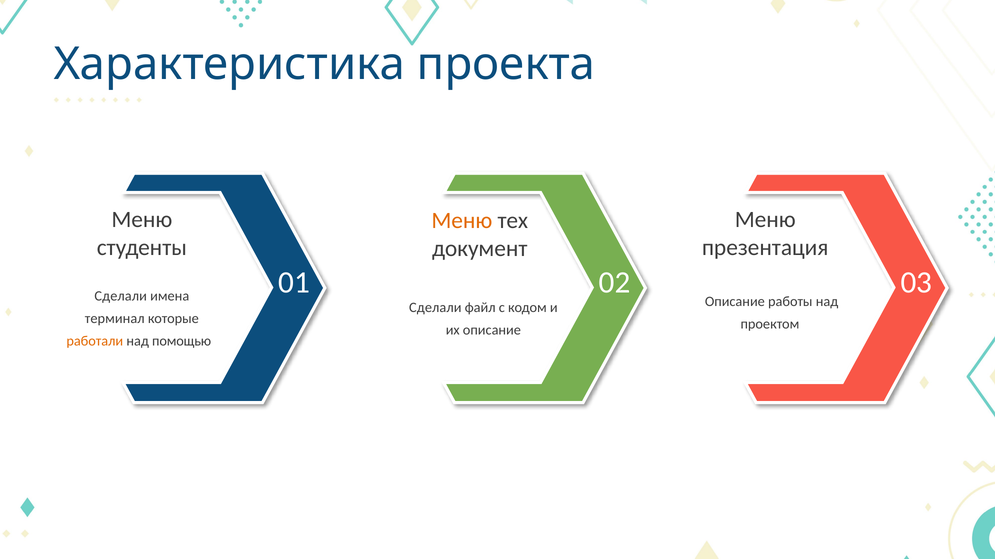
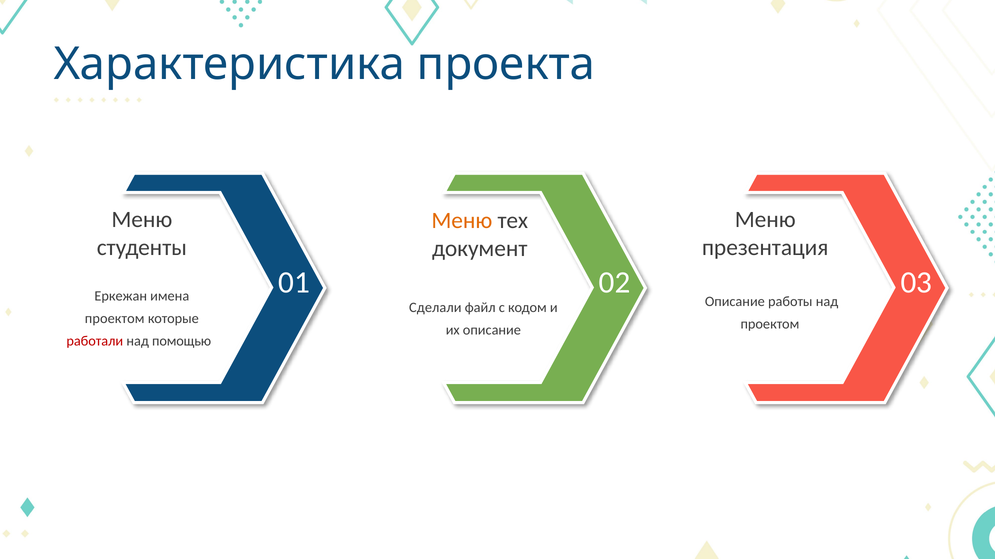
Сделали at (121, 297): Сделали -> Еркежан
терминал at (115, 319): терминал -> проектом
работали colour: orange -> red
